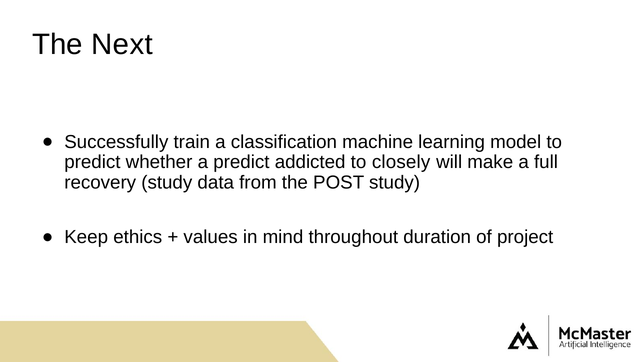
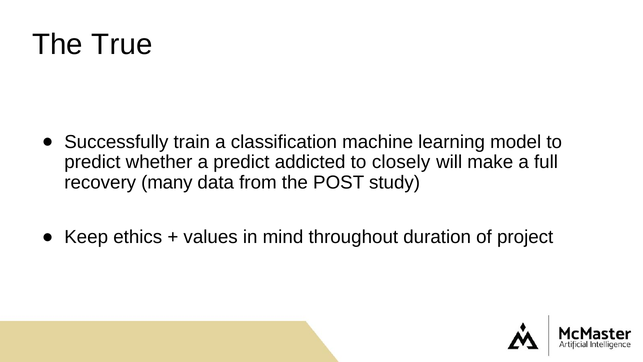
Next: Next -> True
recovery study: study -> many
